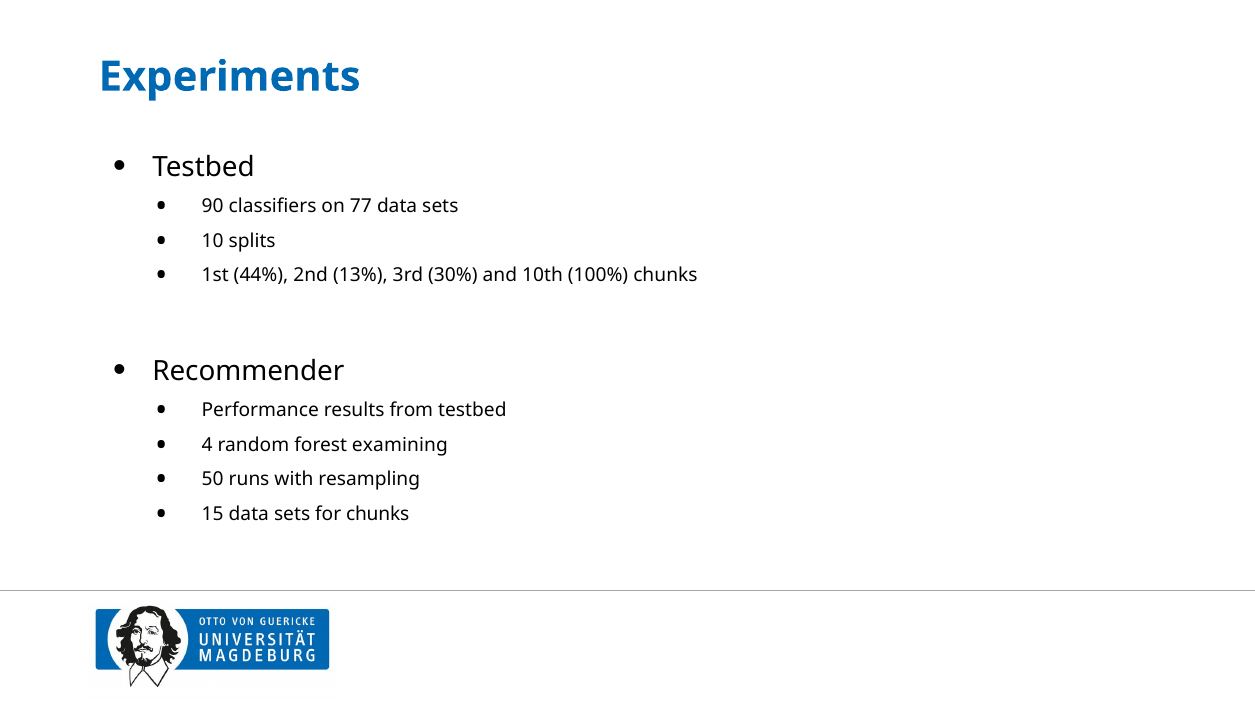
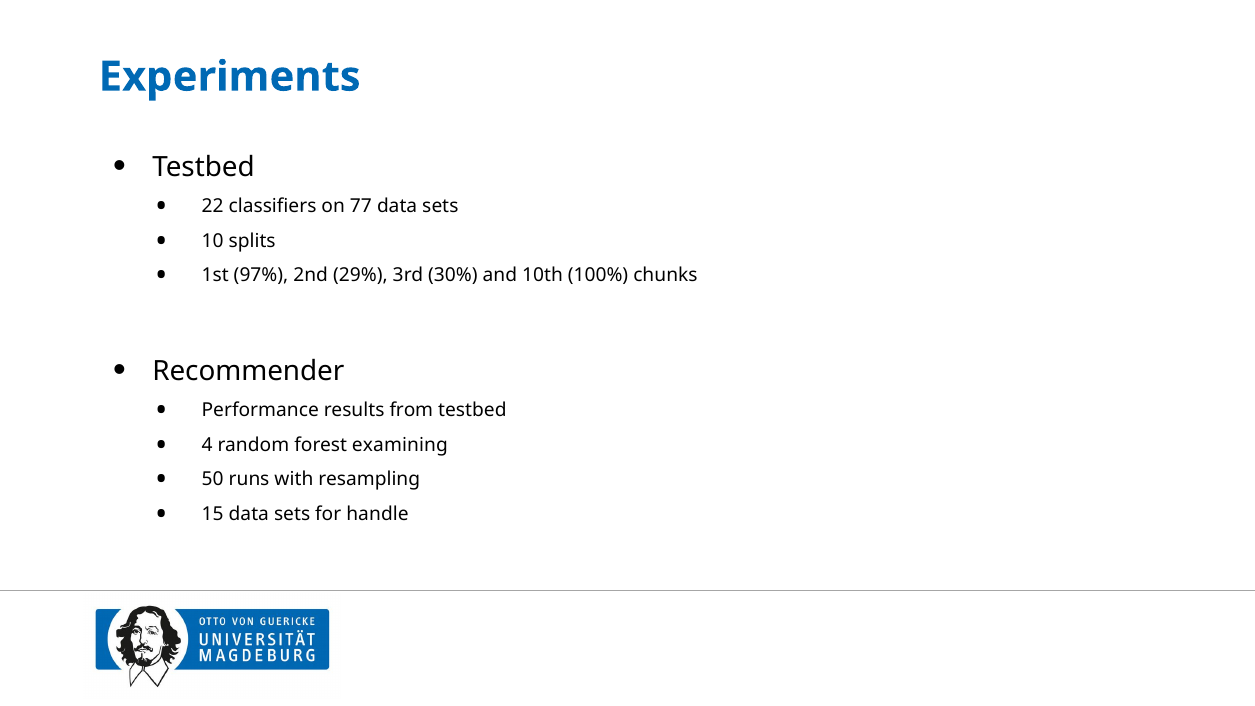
90: 90 -> 22
44%: 44% -> 97%
13%: 13% -> 29%
for chunks: chunks -> handle
